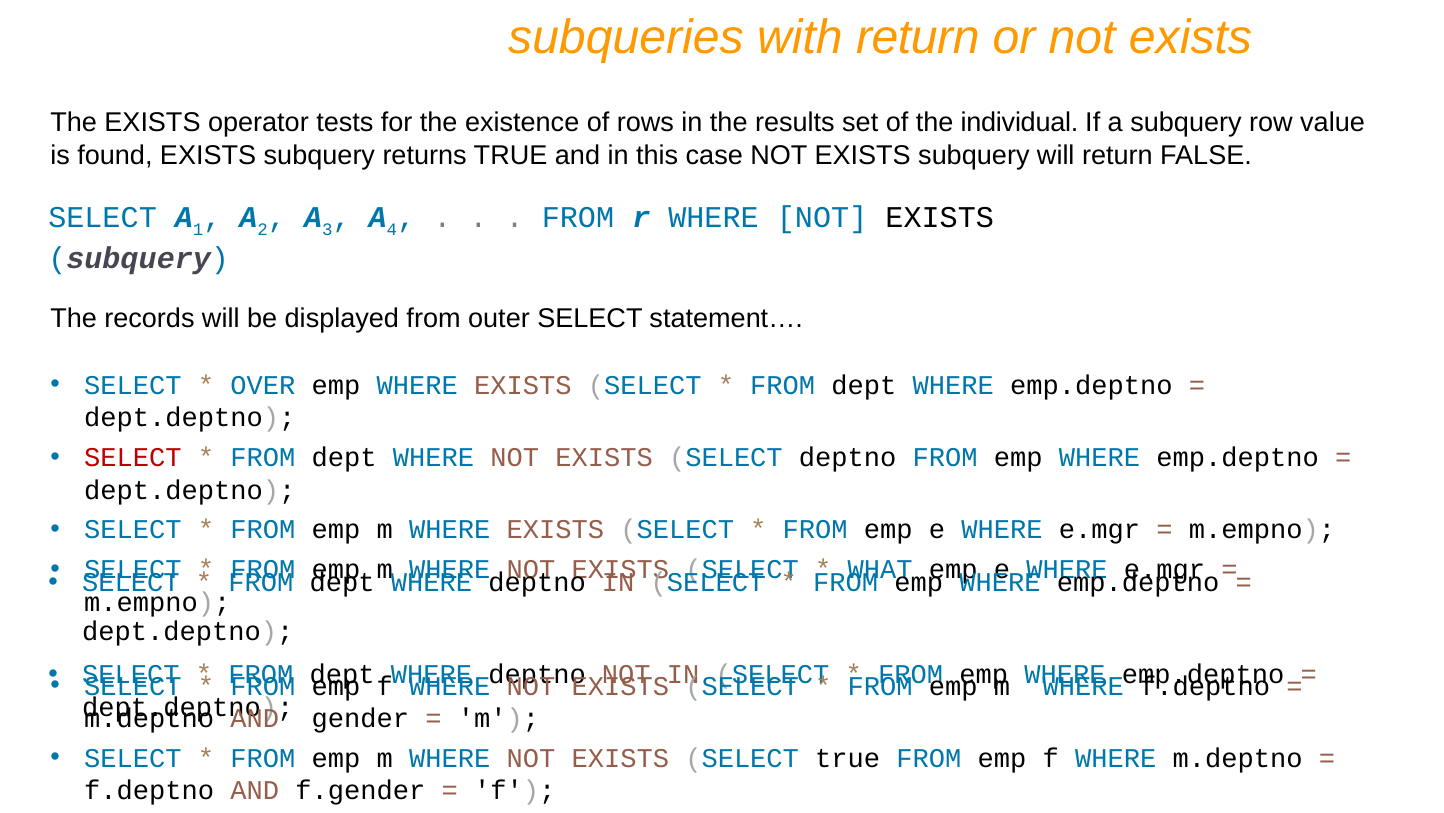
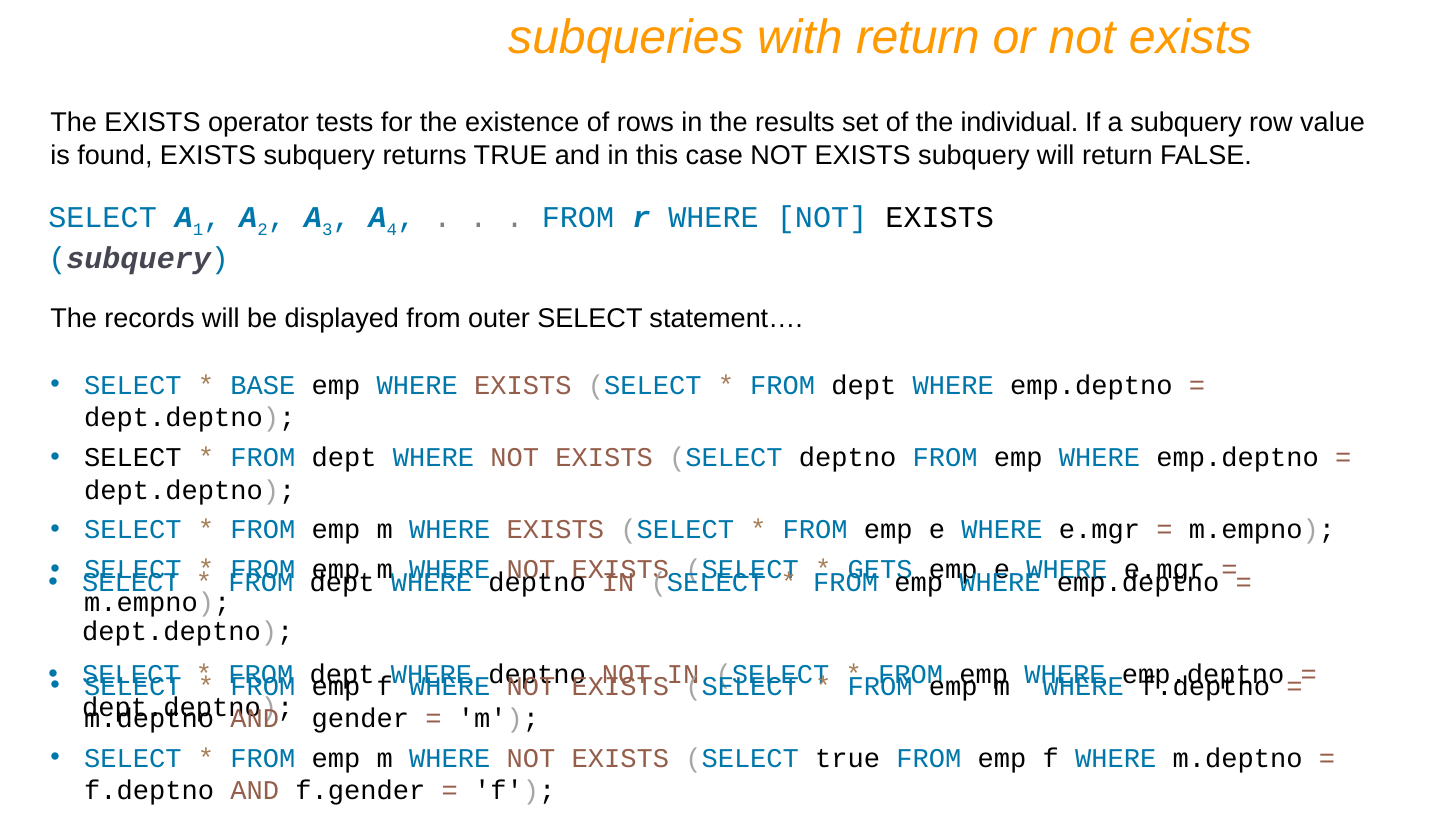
OVER: OVER -> BASE
SELECT at (133, 457) colour: red -> black
WHAT: WHAT -> GETS
